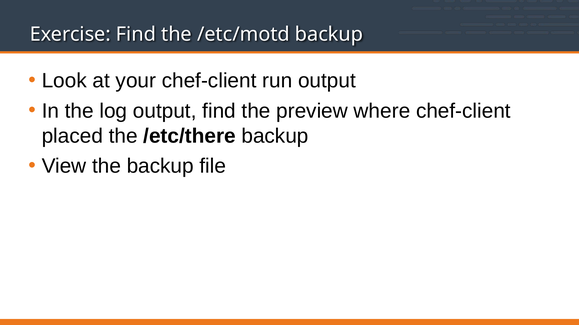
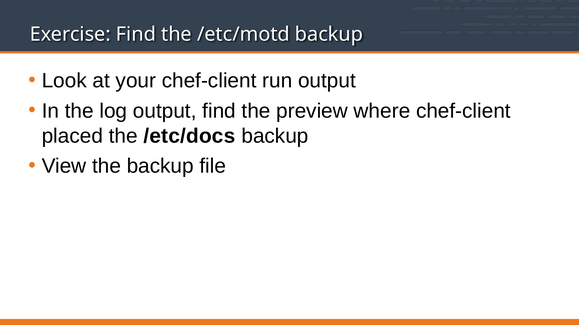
/etc/there: /etc/there -> /etc/docs
